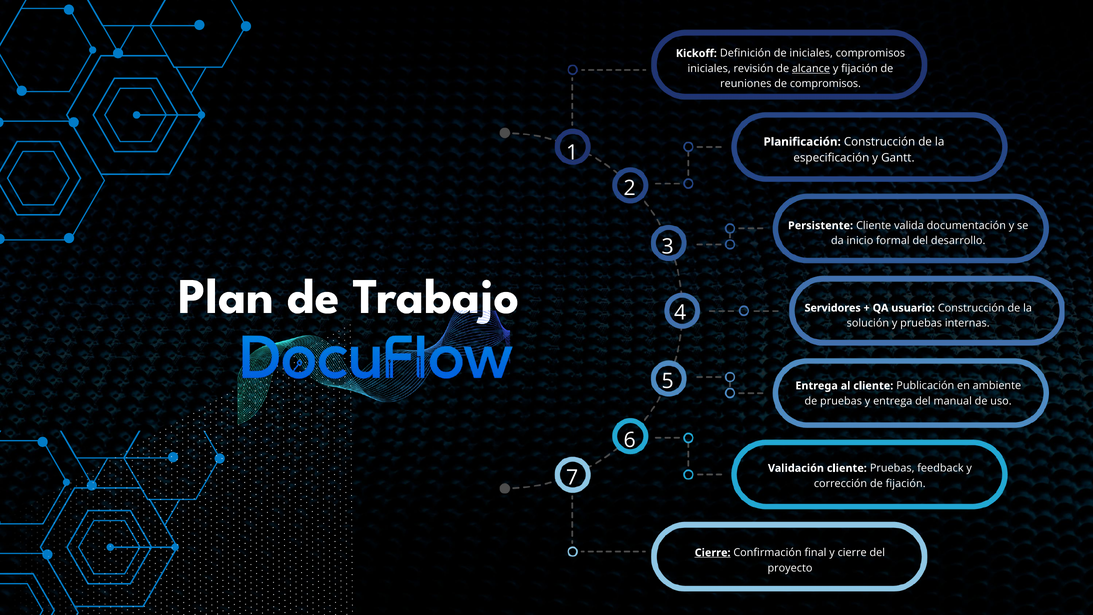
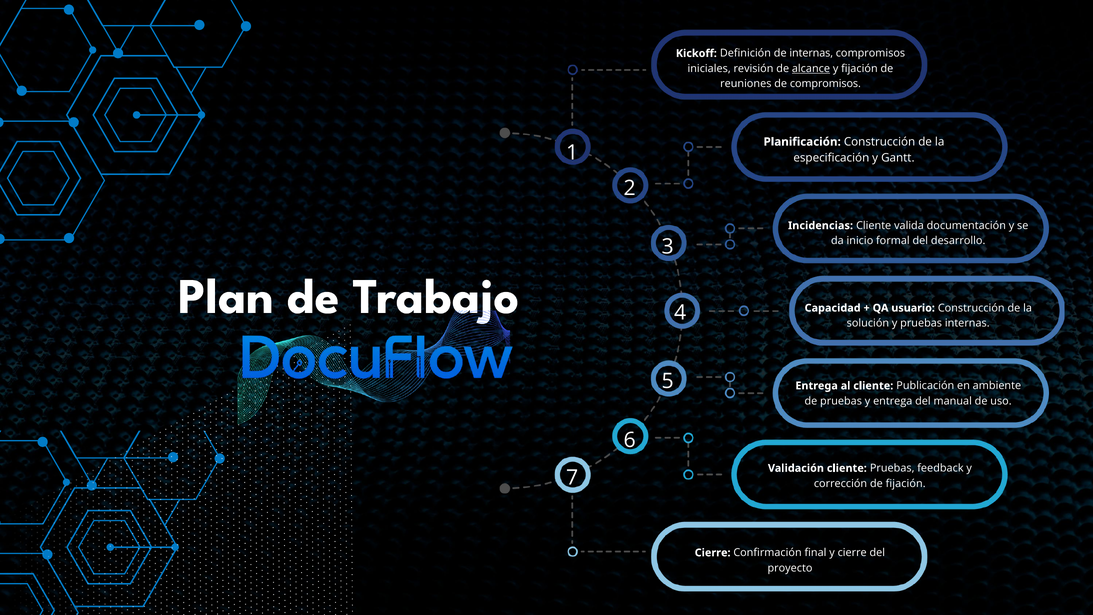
de iniciales: iniciales -> internas
Persistente: Persistente -> Incidencias
Servidores: Servidores -> Capacidad
Cierre at (713, 553) underline: present -> none
